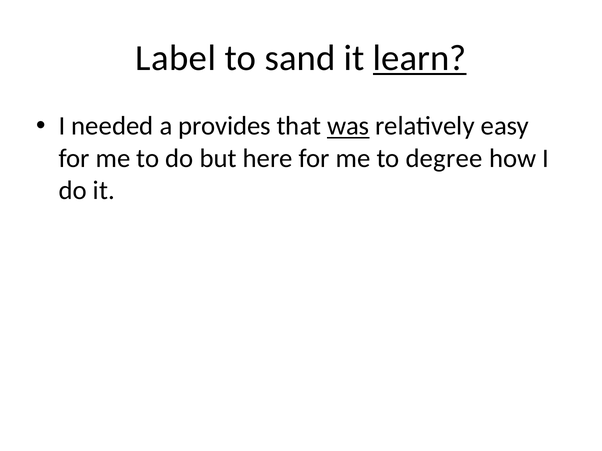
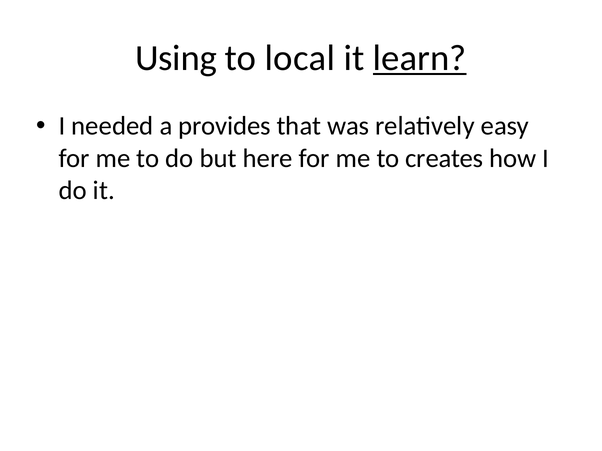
Label: Label -> Using
sand: sand -> local
was underline: present -> none
degree: degree -> creates
